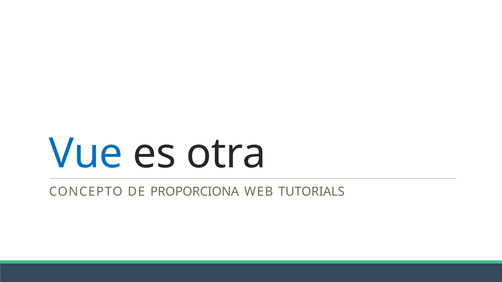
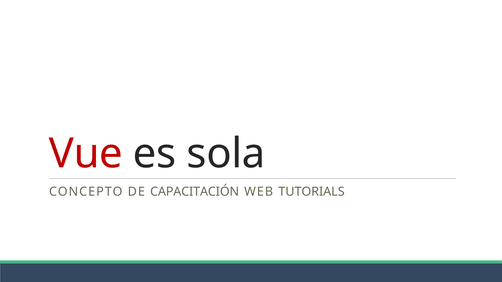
Vue colour: blue -> red
otra: otra -> sola
PROPORCIONA: PROPORCIONA -> CAPACITACIÓN
